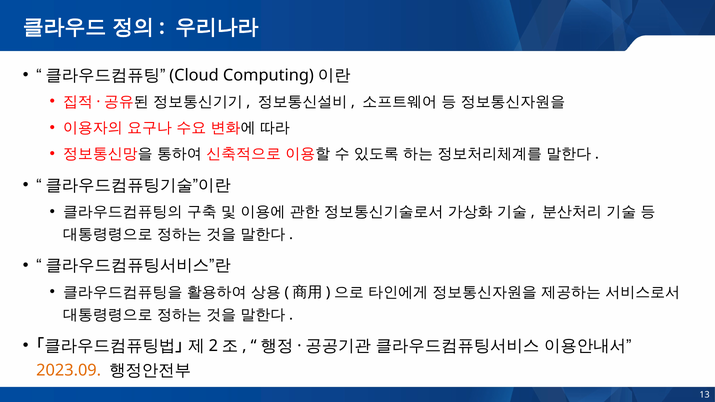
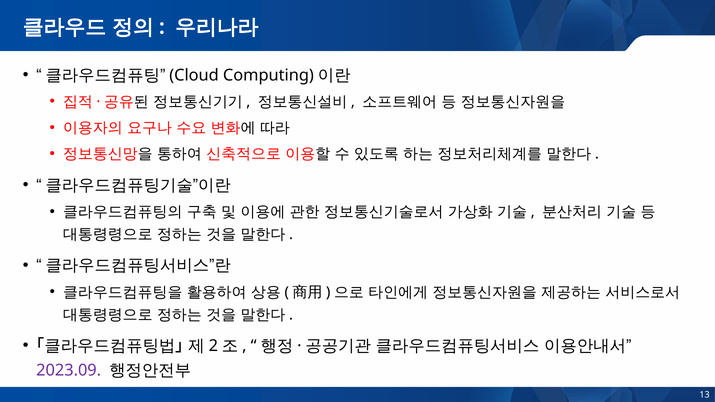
2023.09 colour: orange -> purple
